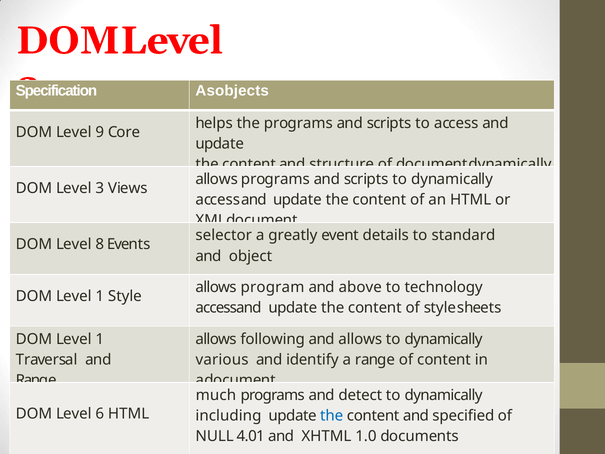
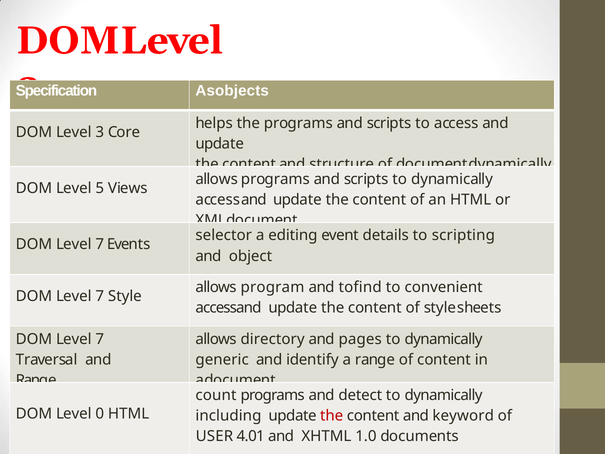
9: 9 -> 3
3: 3 -> 5
greatly: greatly -> editing
standard: standard -> scripting
8 at (100, 244): 8 -> 7
above: above -> tofind
technology: technology -> convenient
1 at (100, 296): 1 -> 7
1 at (100, 339): 1 -> 7
following: following -> directory
and allows: allows -> pages
various: various -> generic
much: much -> count
6: 6 -> 0
the at (332, 416) colour: blue -> red
specified: specified -> keyword
NULL: NULL -> USER
